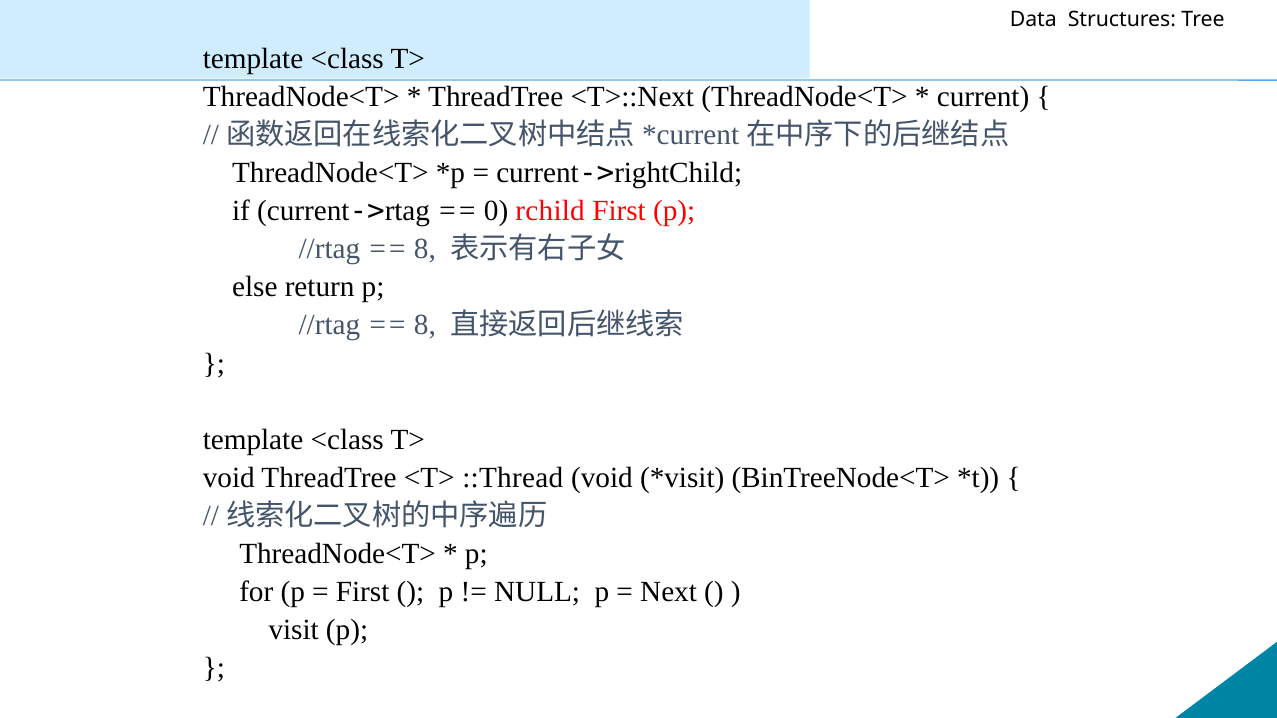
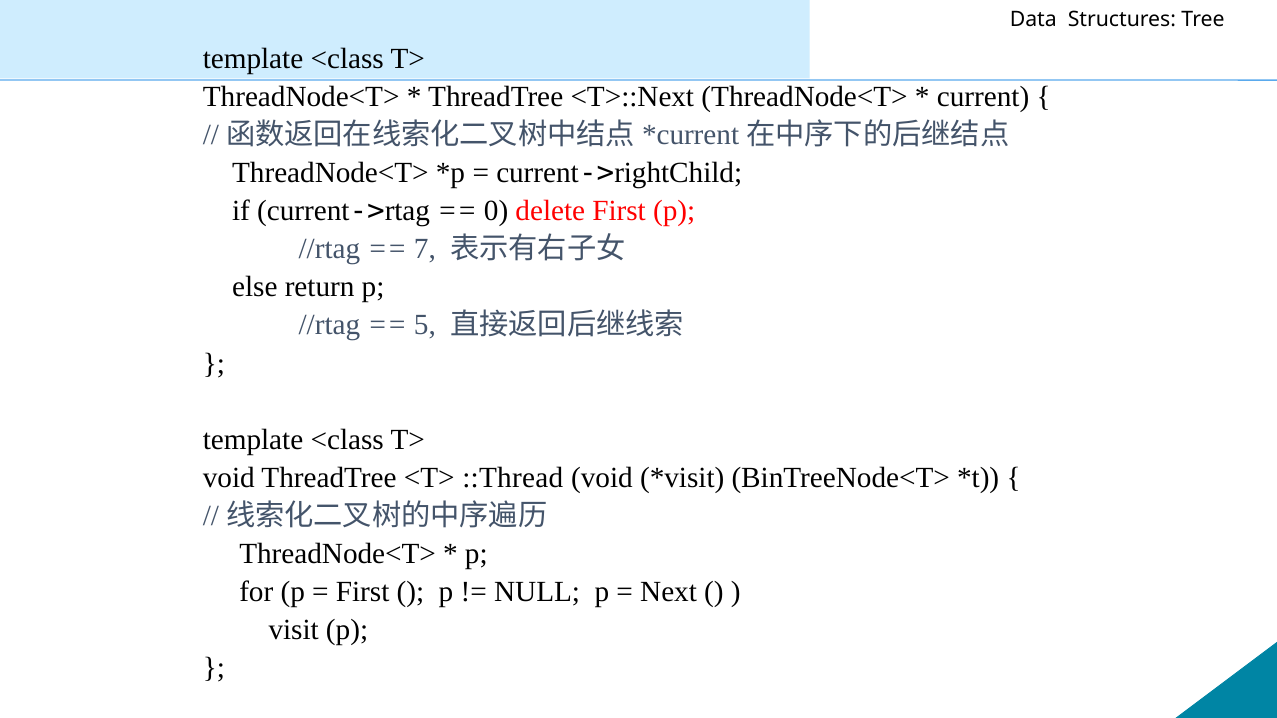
rchild: rchild -> delete
8 at (425, 249): 8 -> 7
8 at (425, 325): 8 -> 5
